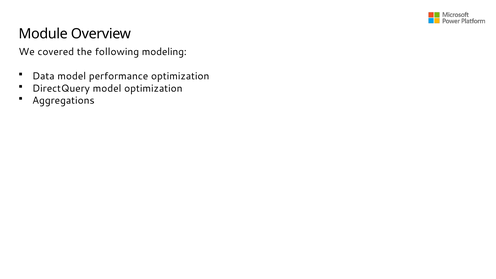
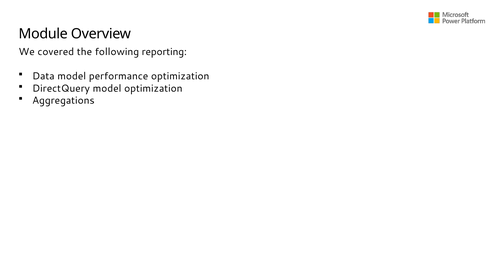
modeling: modeling -> reporting
